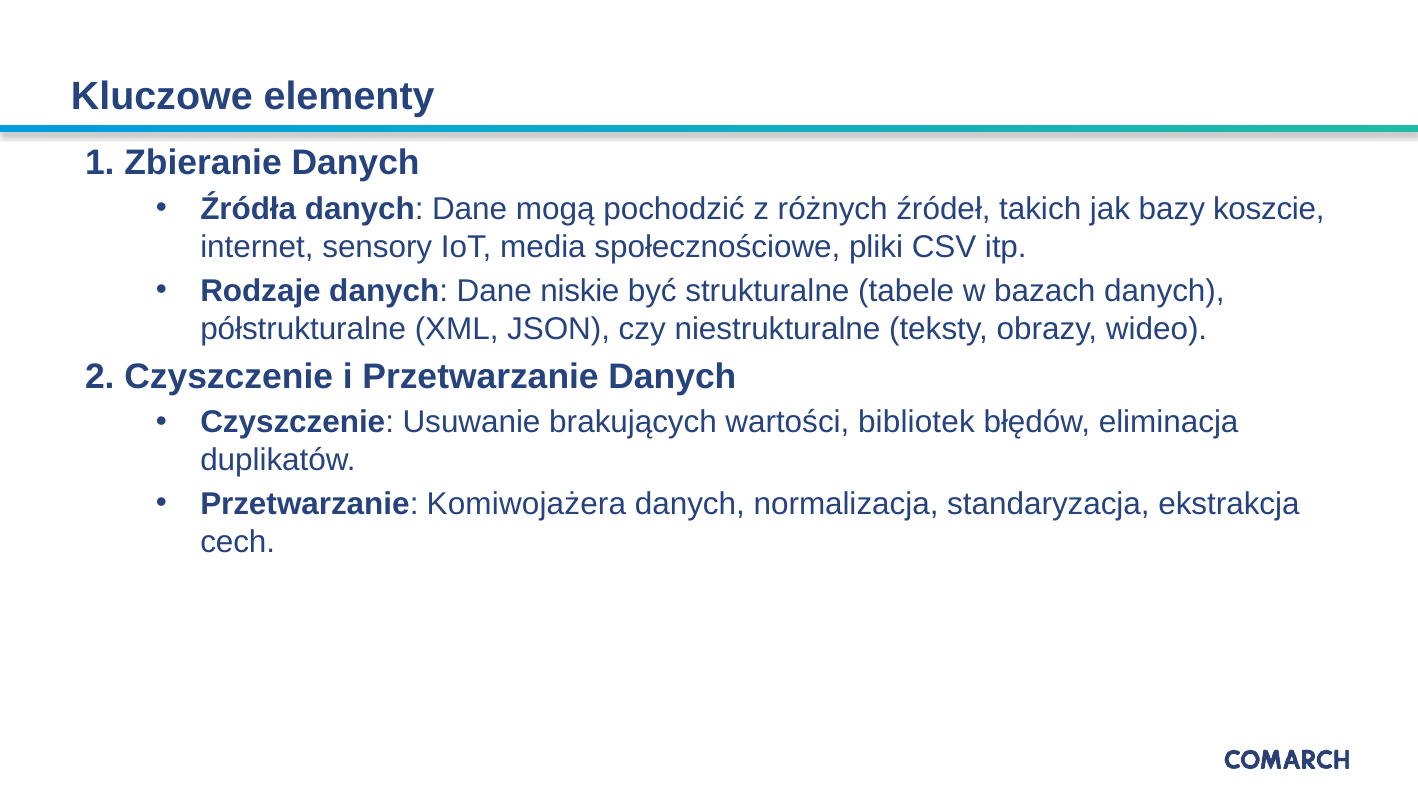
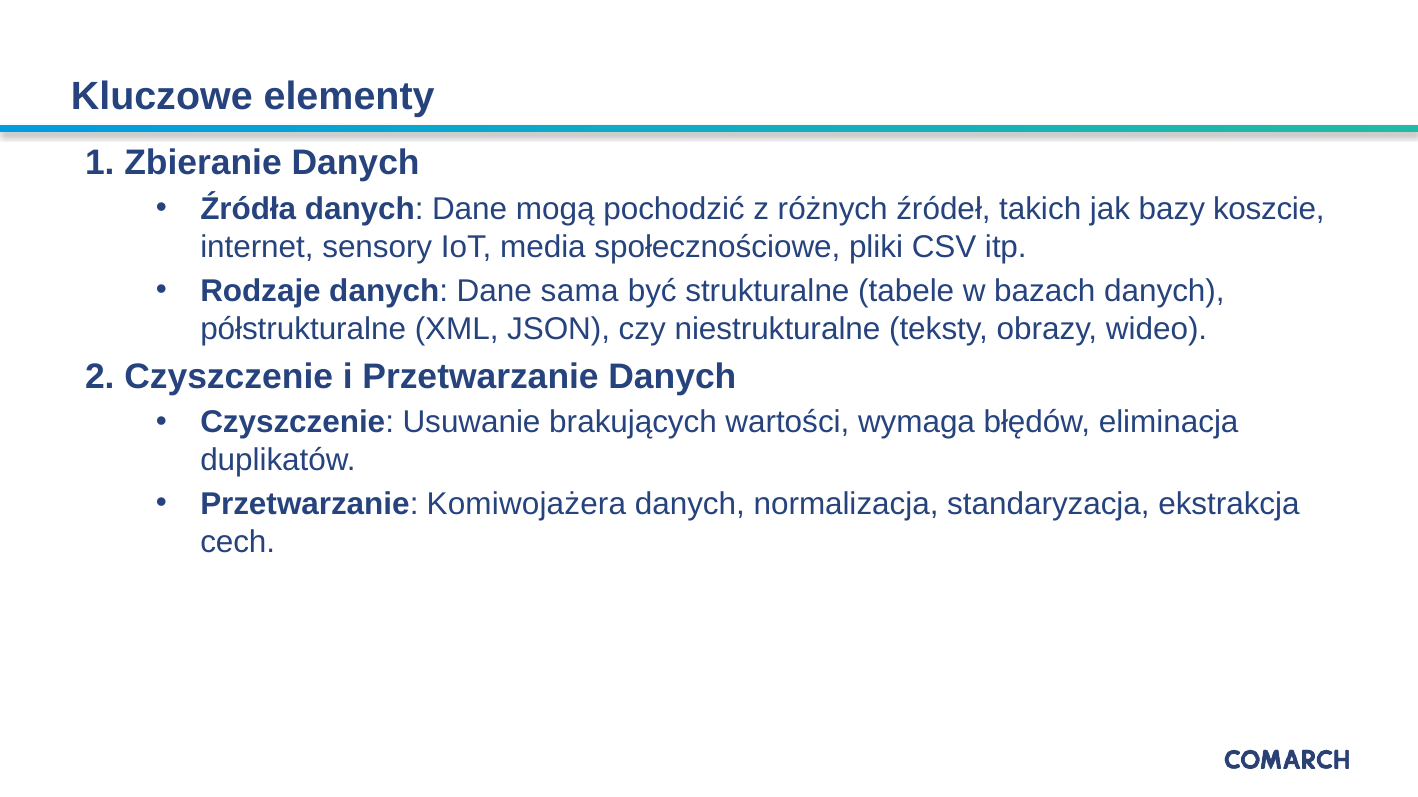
niskie: niskie -> sama
bibliotek: bibliotek -> wymaga
